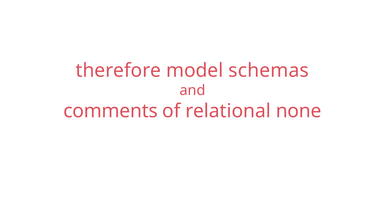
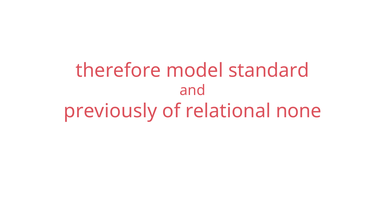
schemas: schemas -> standard
comments: comments -> previously
